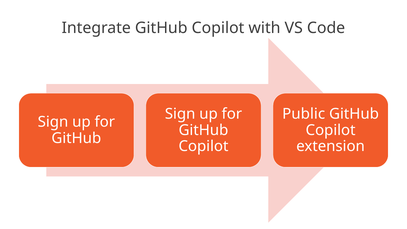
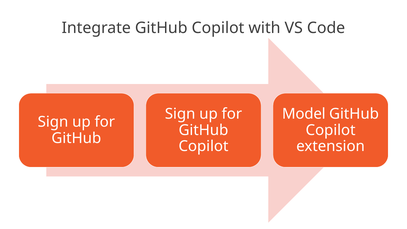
Public: Public -> Model
